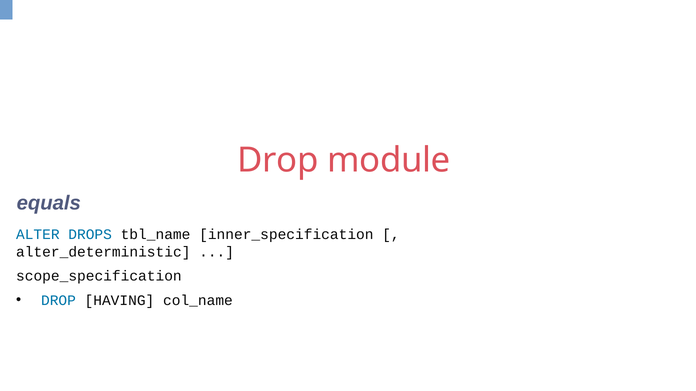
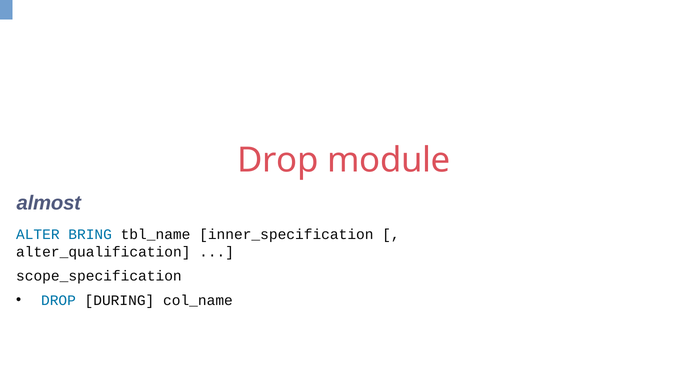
equals: equals -> almost
DROPS: DROPS -> BRING
alter_deterministic: alter_deterministic -> alter_qualification
HAVING: HAVING -> DURING
